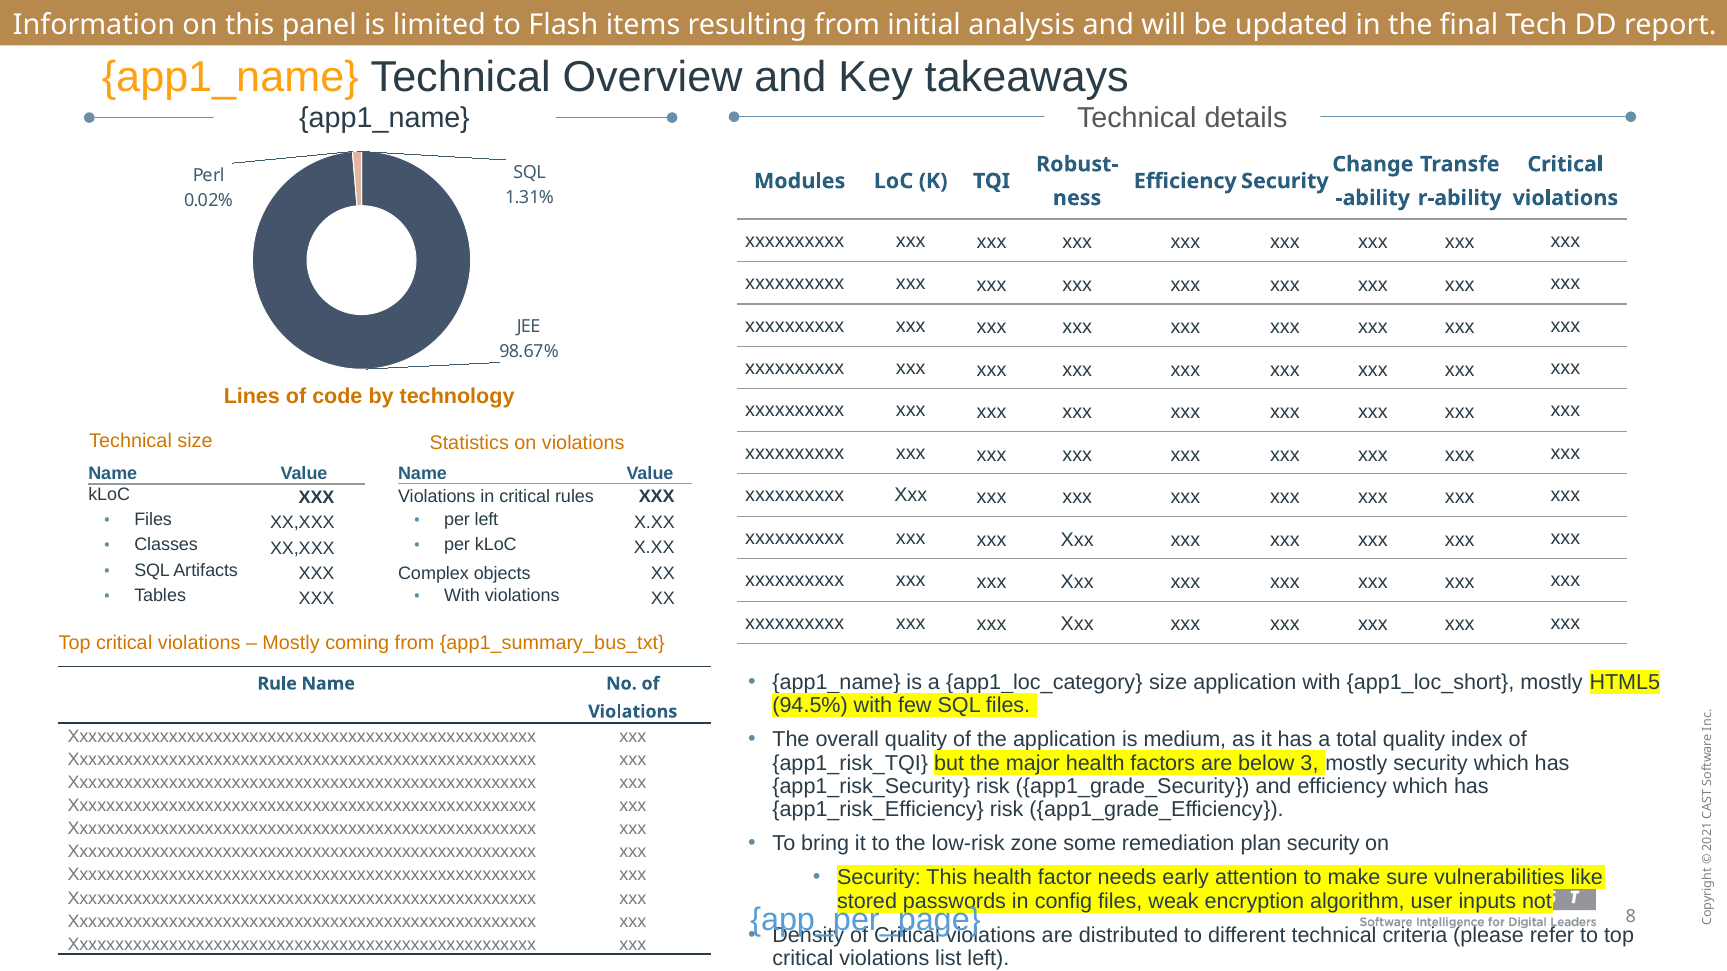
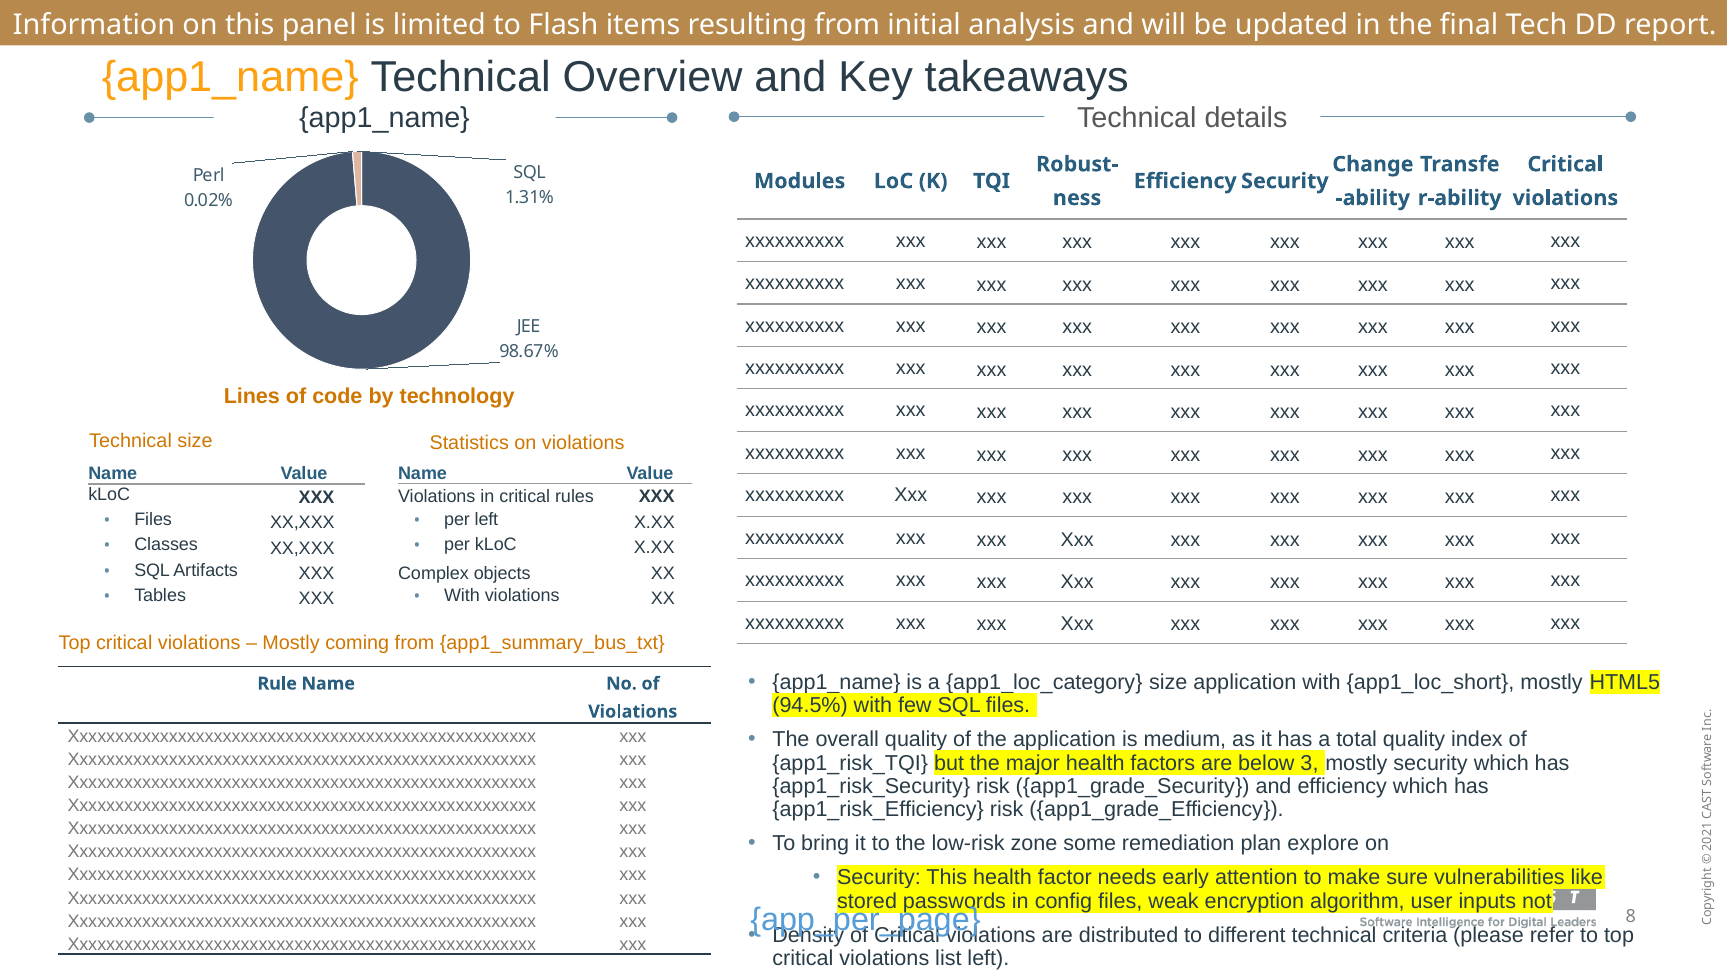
plan security: security -> explore
